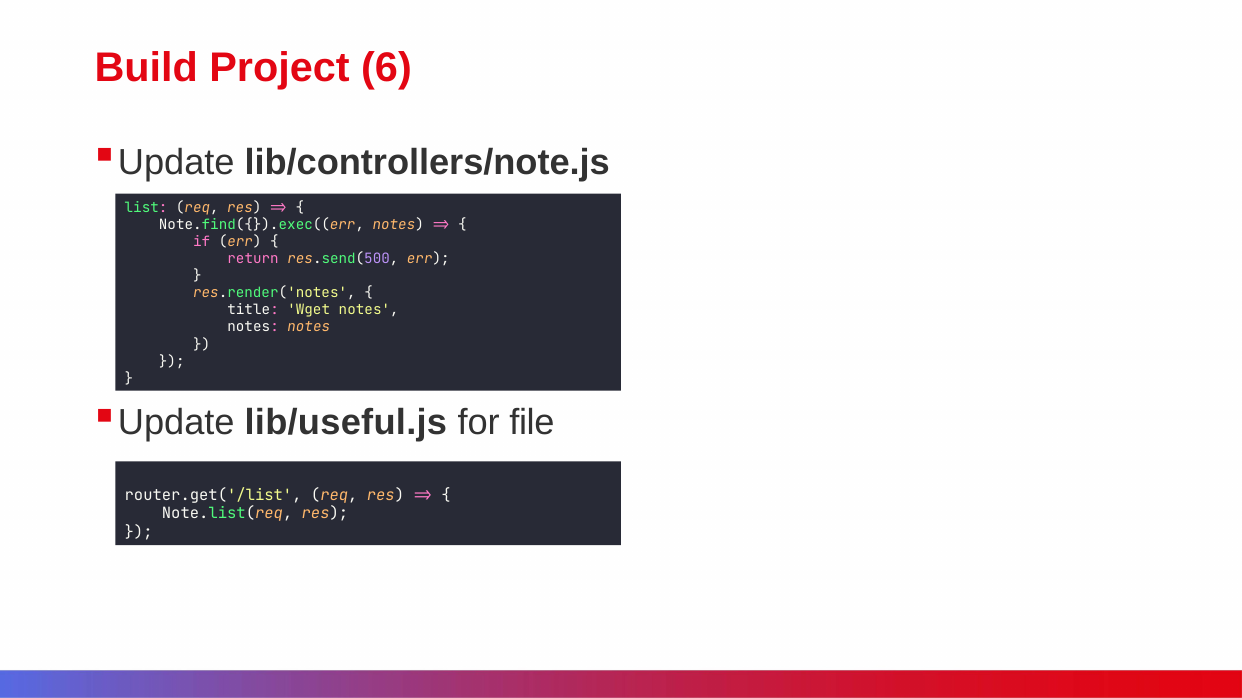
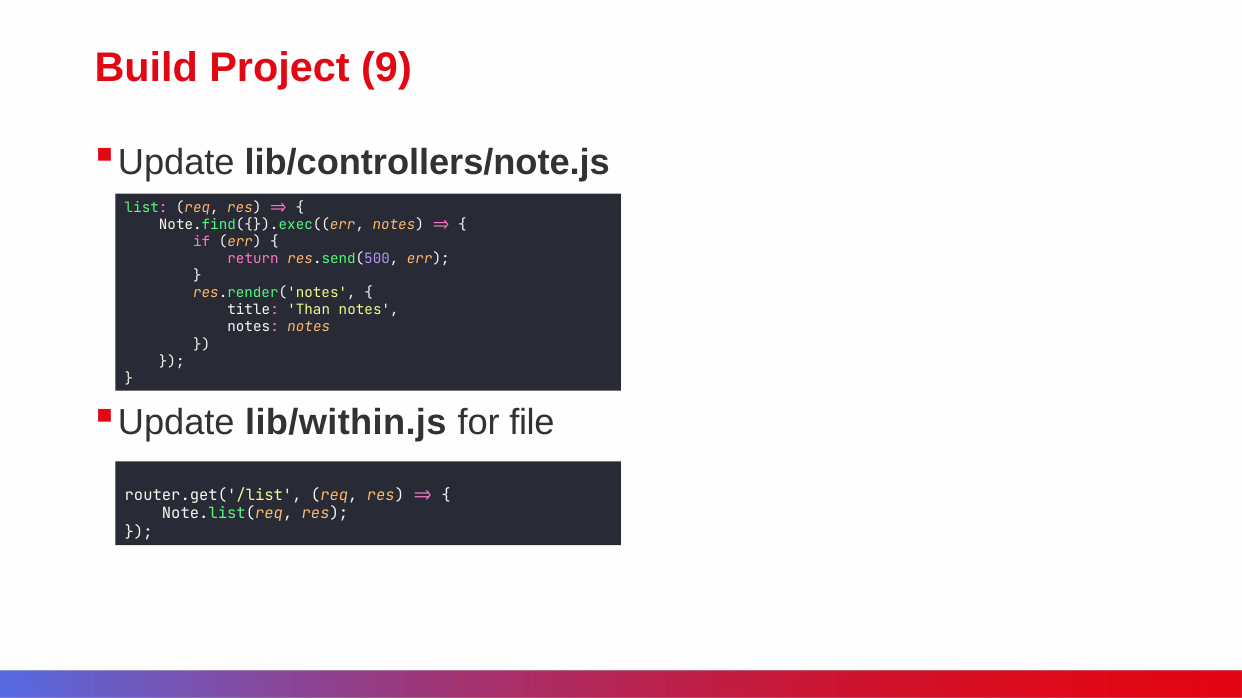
6: 6 -> 9
Wget: Wget -> Than
lib/useful.js: lib/useful.js -> lib/within.js
